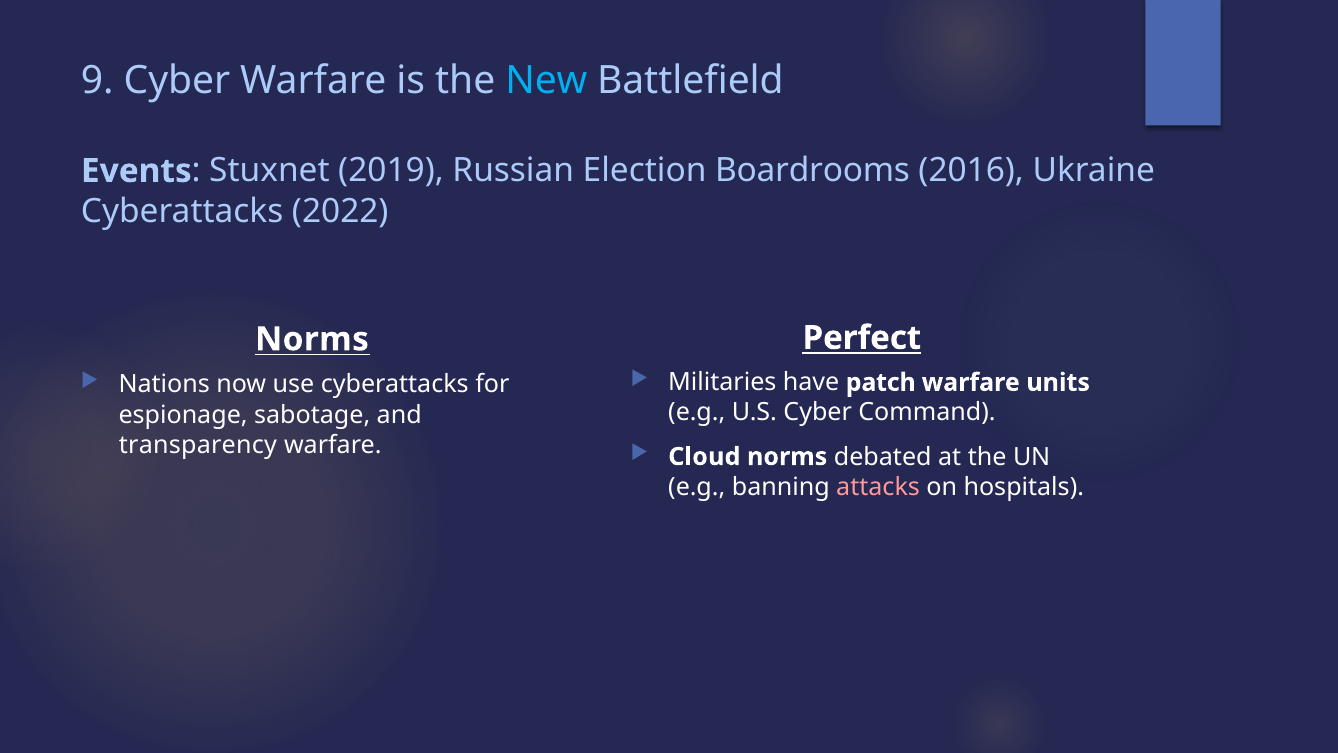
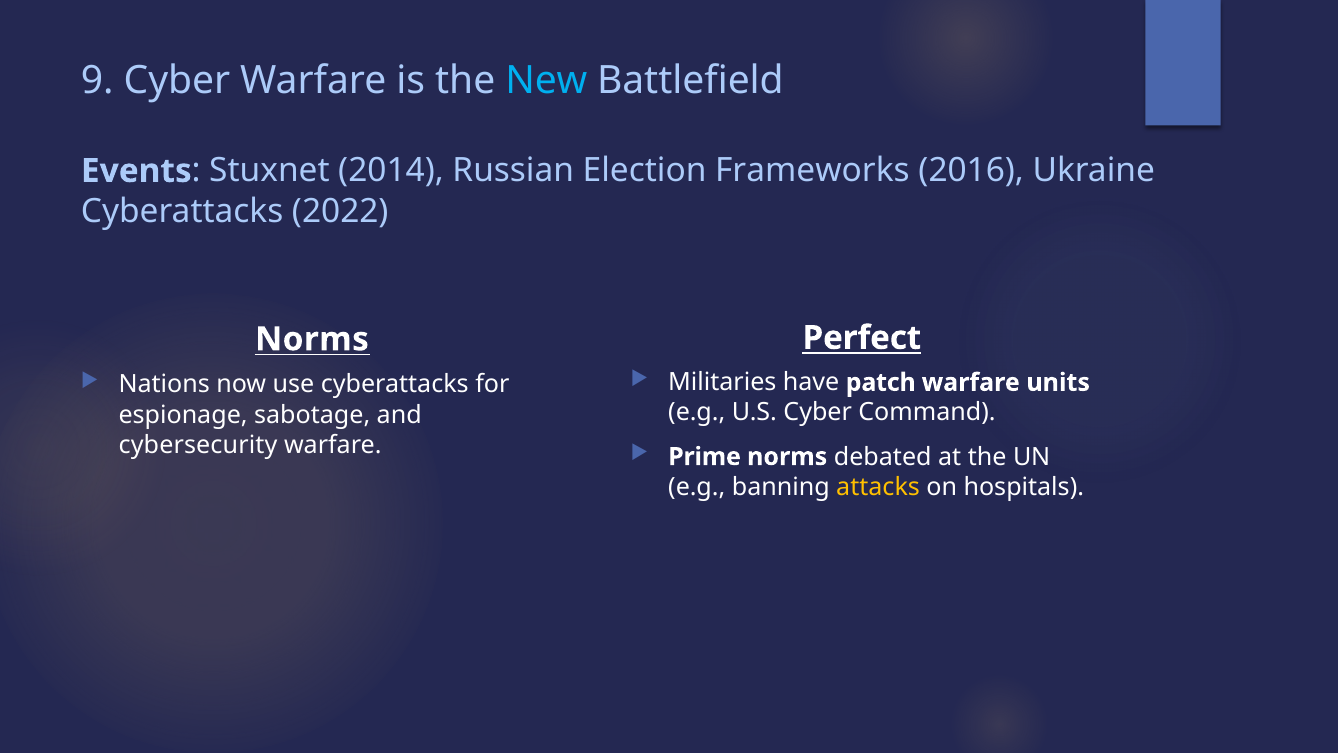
2019: 2019 -> 2014
Boardrooms: Boardrooms -> Frameworks
transparency: transparency -> cybersecurity
Cloud: Cloud -> Prime
attacks colour: pink -> yellow
